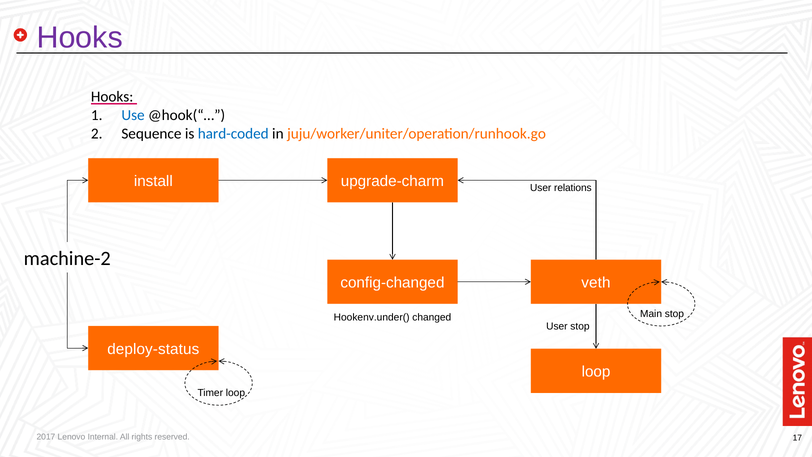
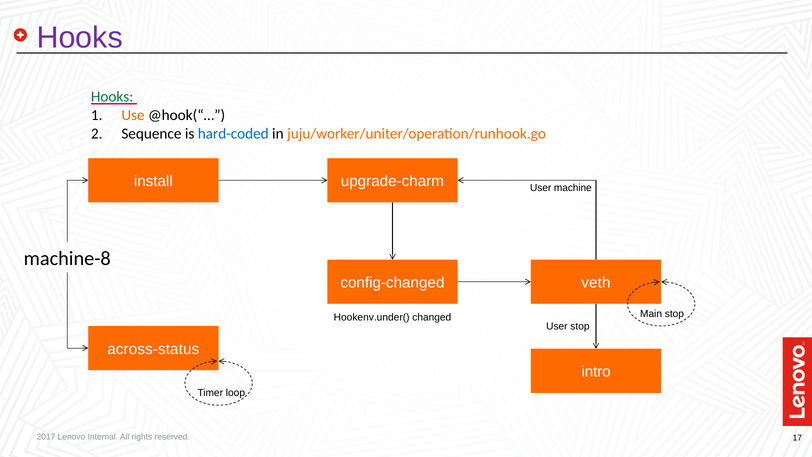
Hooks at (112, 97) colour: black -> green
Use colour: blue -> orange
relations: relations -> machine
machine-2: machine-2 -> machine-8
deploy-status: deploy-status -> across-status
loop at (596, 372): loop -> intro
